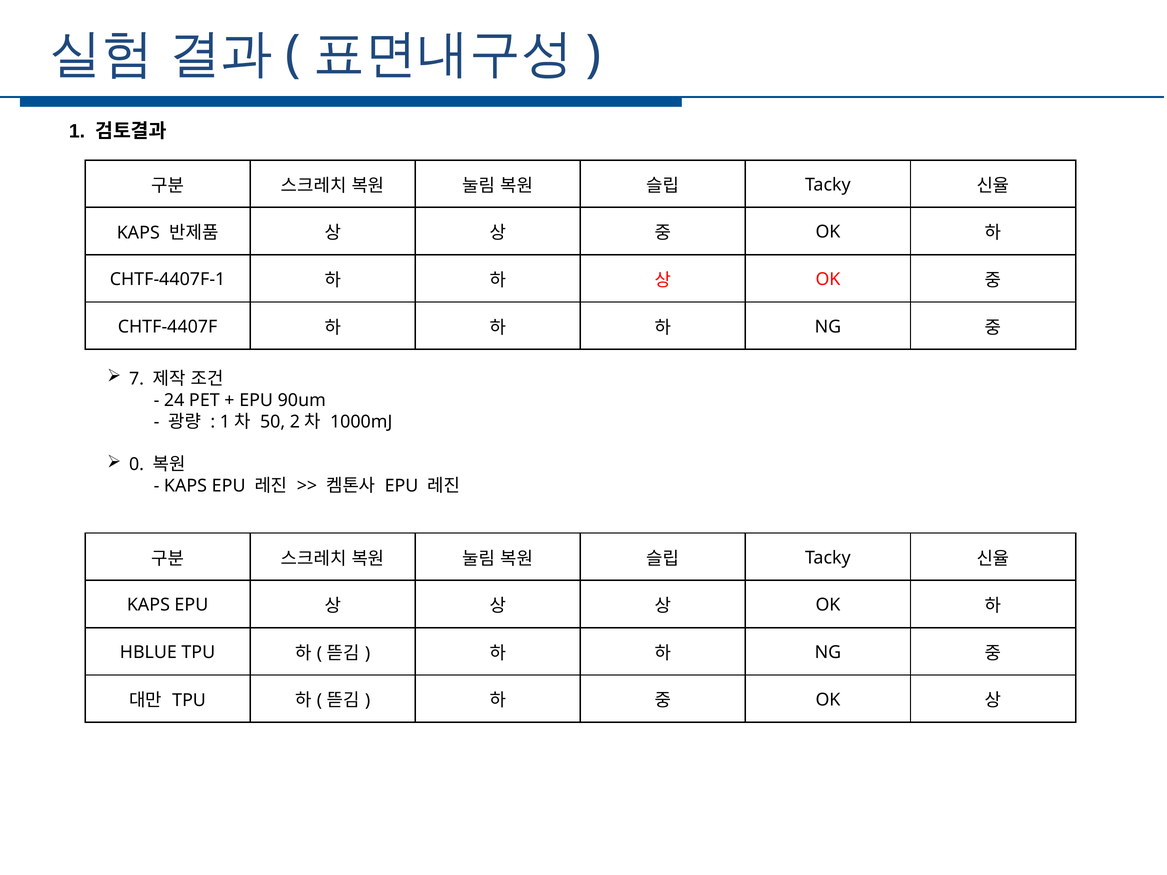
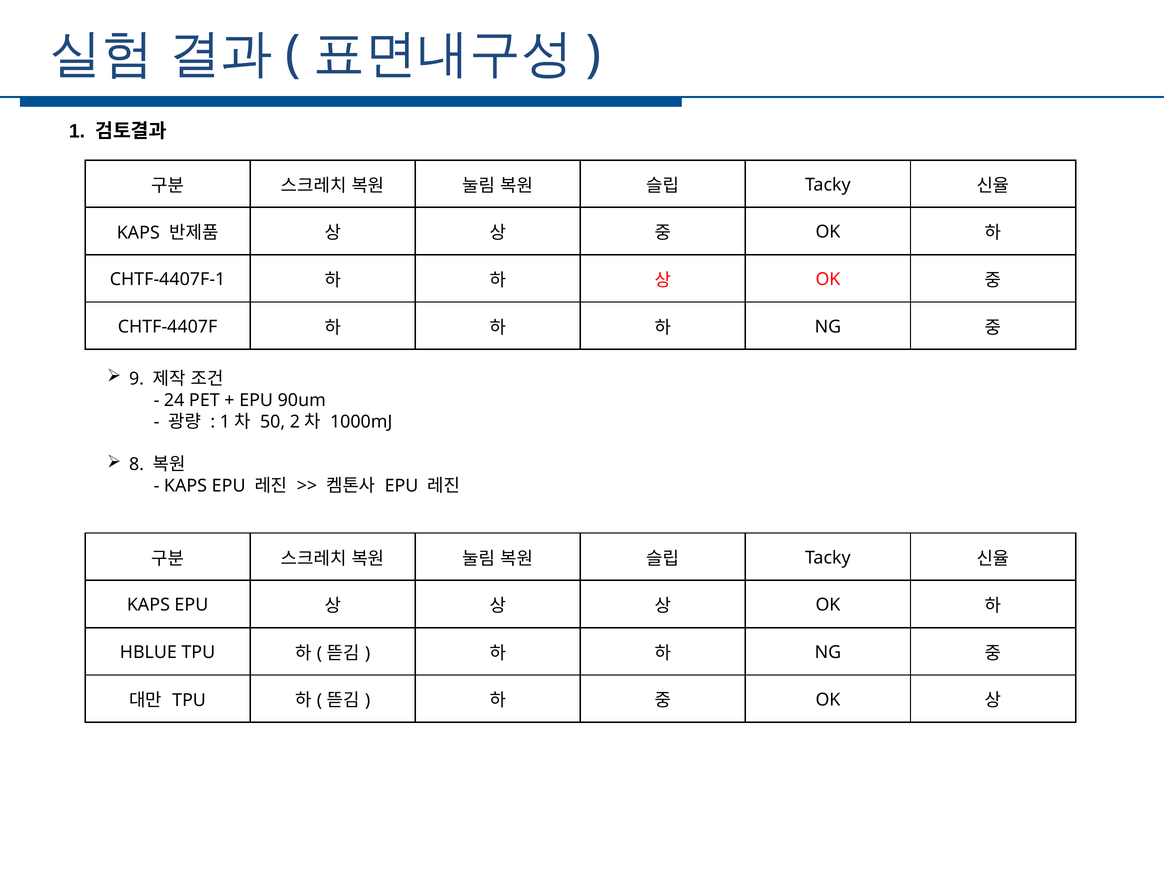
7: 7 -> 9
0: 0 -> 8
